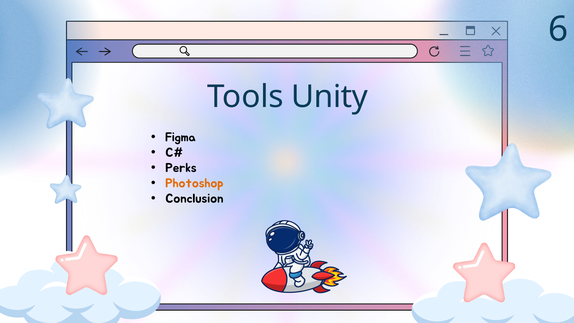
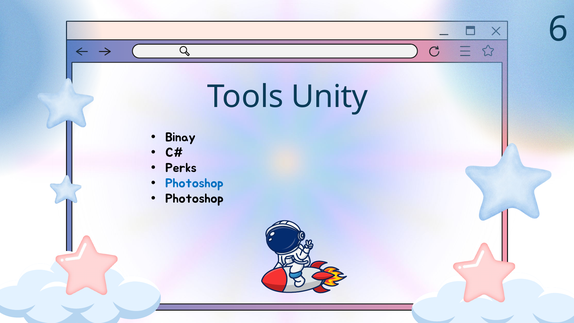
Figma: Figma -> Binay
Photoshop at (194, 183) colour: orange -> blue
Conclusion at (194, 199): Conclusion -> Photoshop
